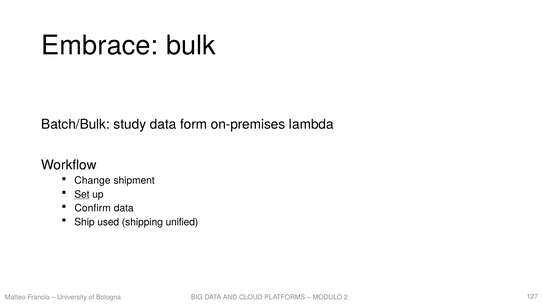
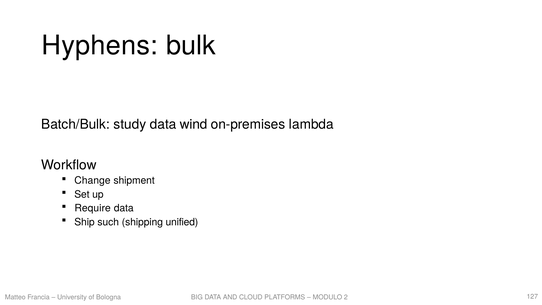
Embrace: Embrace -> Hyphens
form: form -> wind
Set underline: present -> none
Confirm: Confirm -> Require
used: used -> such
